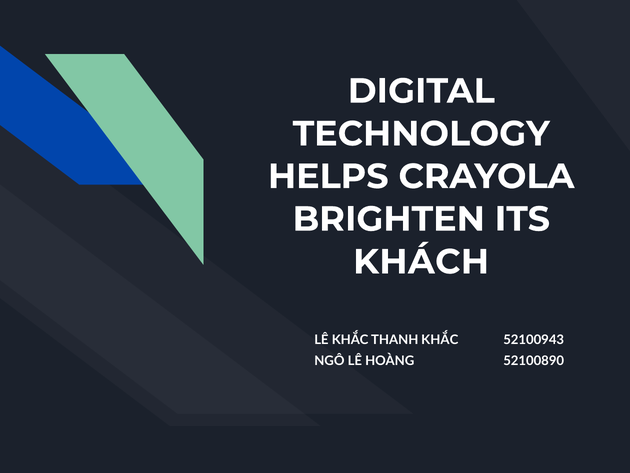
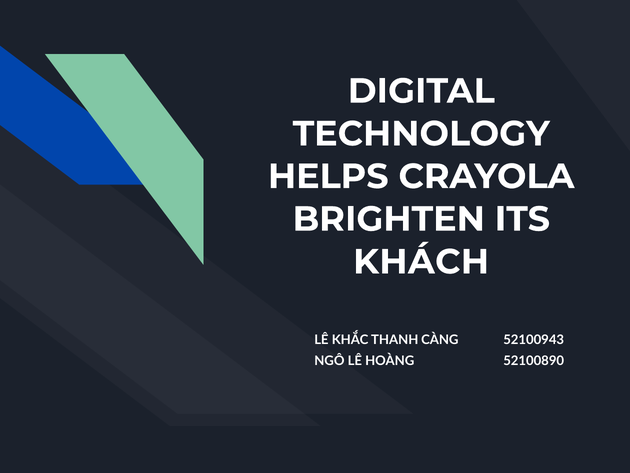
THANH KHẮC: KHẮC -> CÀNG
